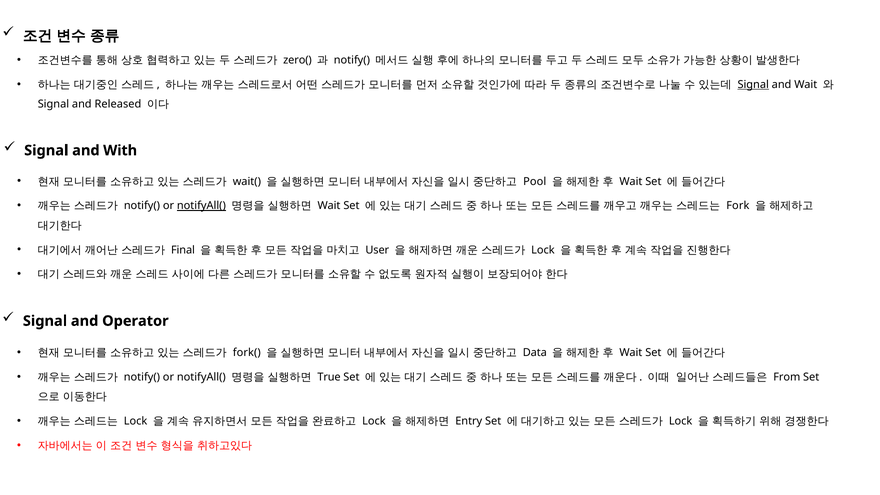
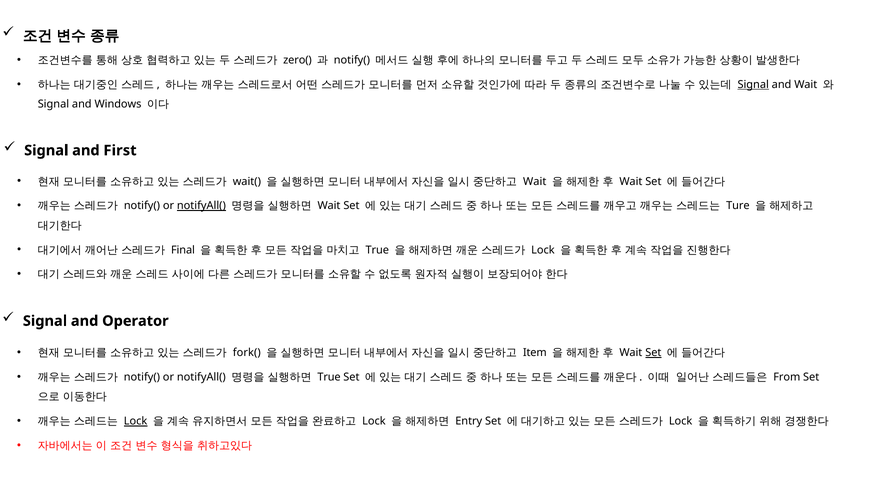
Released: Released -> Windows
With: With -> First
Pool at (535, 181): Pool -> Wait
Fork: Fork -> Ture
User at (377, 250): User -> True
Data: Data -> Item
Set at (653, 353) underline: none -> present
Lock at (136, 421) underline: none -> present
